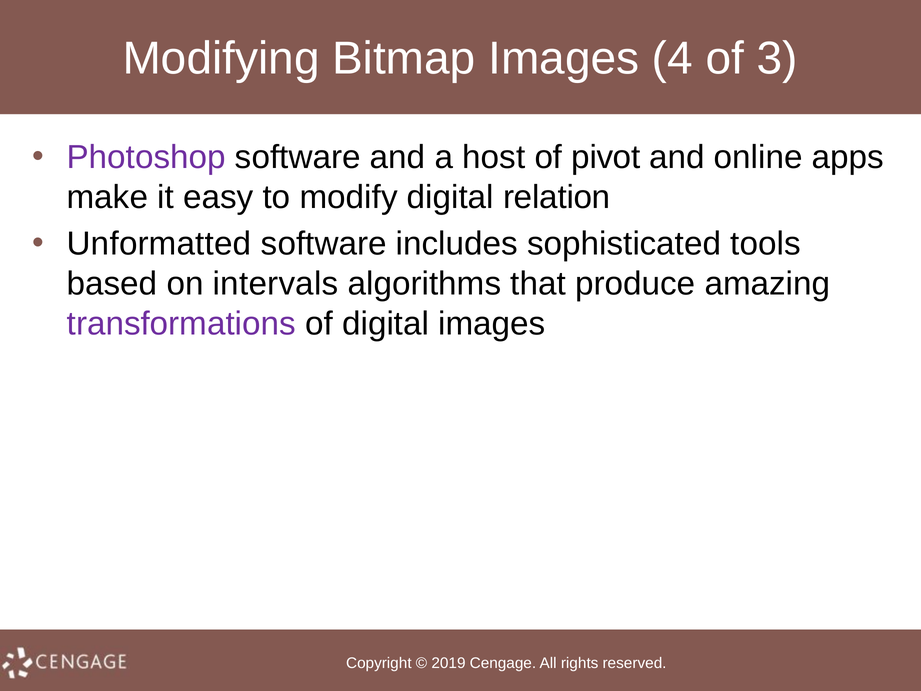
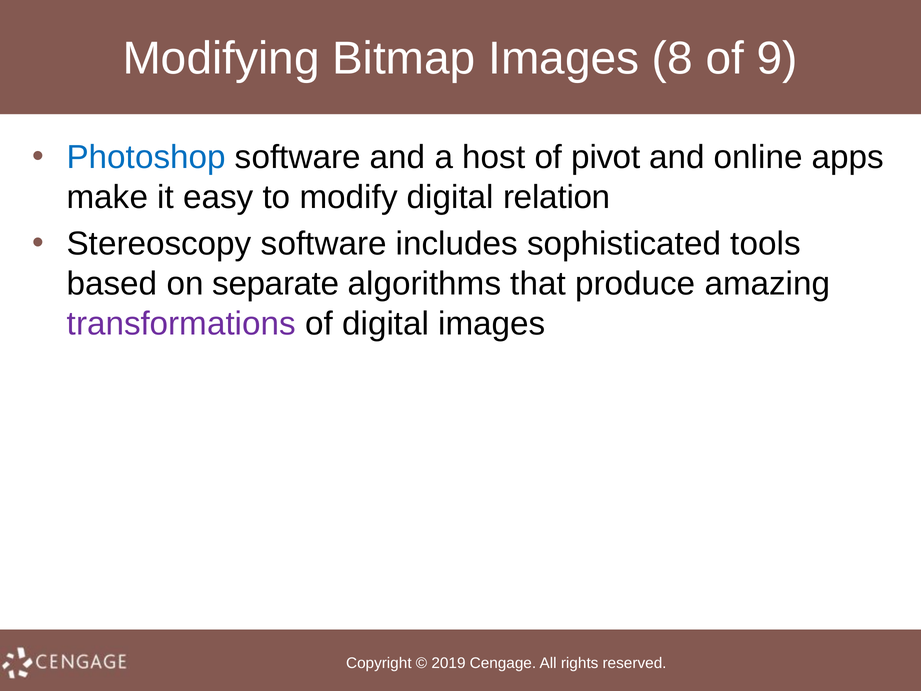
4: 4 -> 8
3: 3 -> 9
Photoshop colour: purple -> blue
Unformatted: Unformatted -> Stereoscopy
intervals: intervals -> separate
